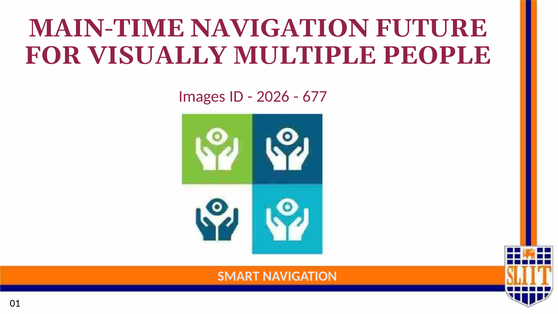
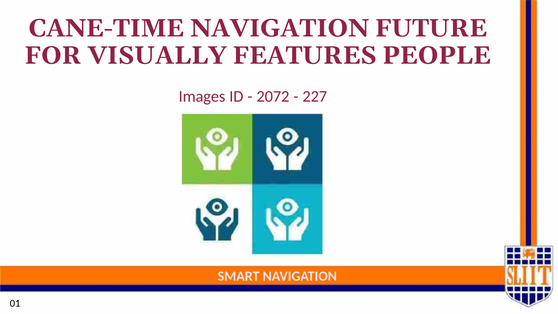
MAIN-TIME: MAIN-TIME -> CANE-TIME
MULTIPLE: MULTIPLE -> FEATURES
2026: 2026 -> 2072
677: 677 -> 227
